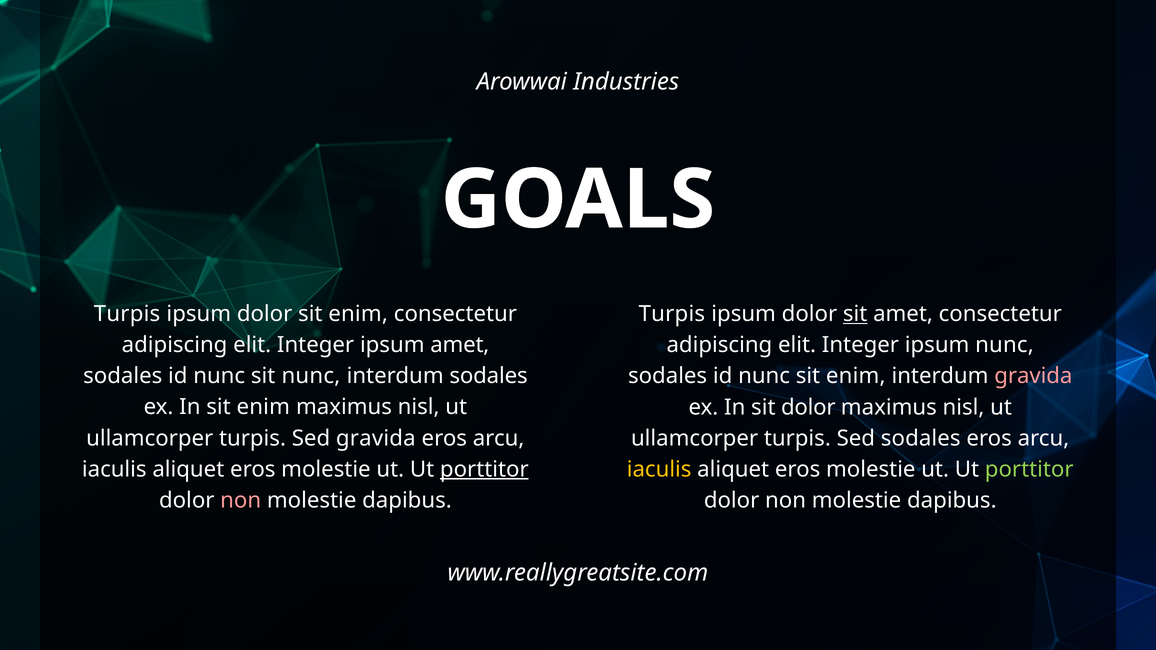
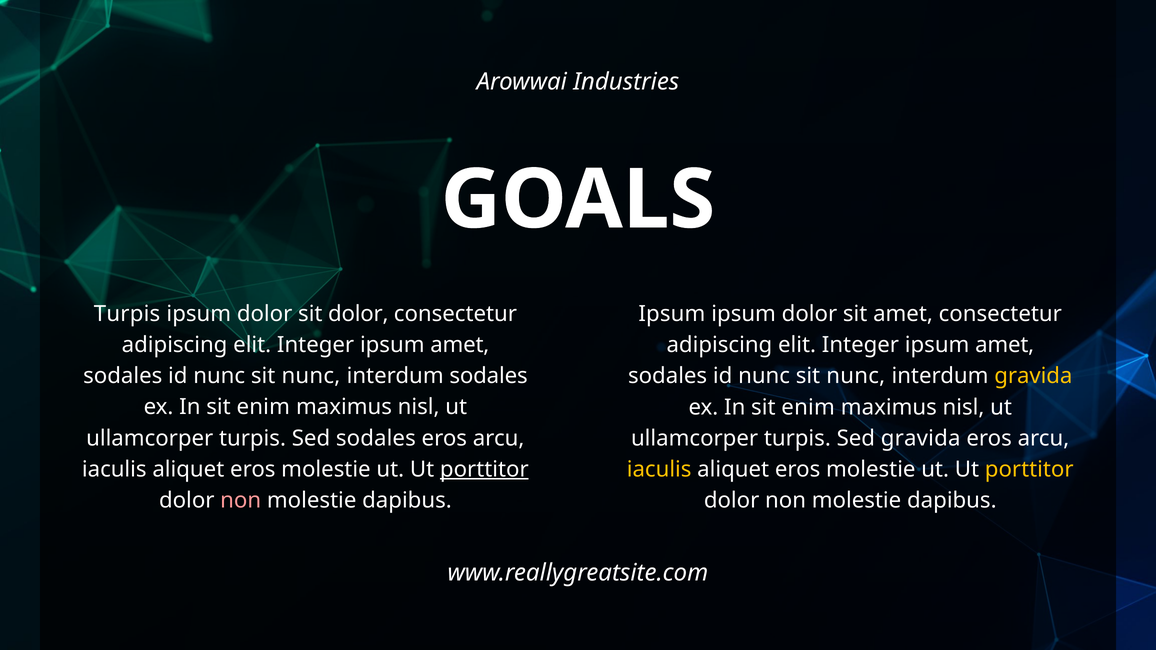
dolor sit enim: enim -> dolor
Turpis at (672, 314): Turpis -> Ipsum
sit at (855, 314) underline: present -> none
nunc at (1004, 345): nunc -> amet
enim at (856, 376): enim -> nunc
gravida at (1033, 376) colour: pink -> yellow
dolor at (808, 407): dolor -> enim
Sed gravida: gravida -> sodales
Sed sodales: sodales -> gravida
porttitor at (1029, 470) colour: light green -> yellow
